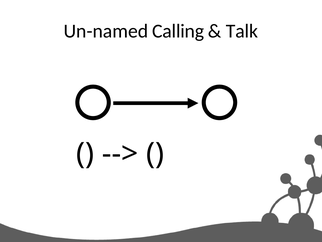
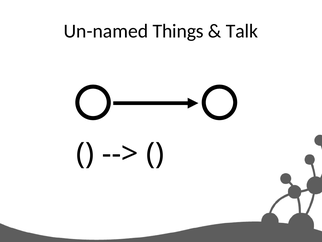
Calling: Calling -> Things
